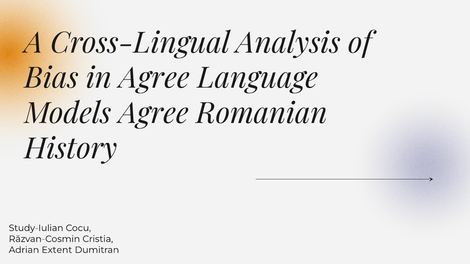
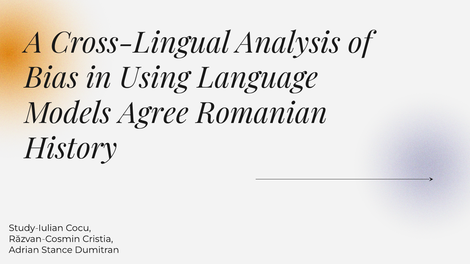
in Agree: Agree -> Using
Extent: Extent -> Stance
